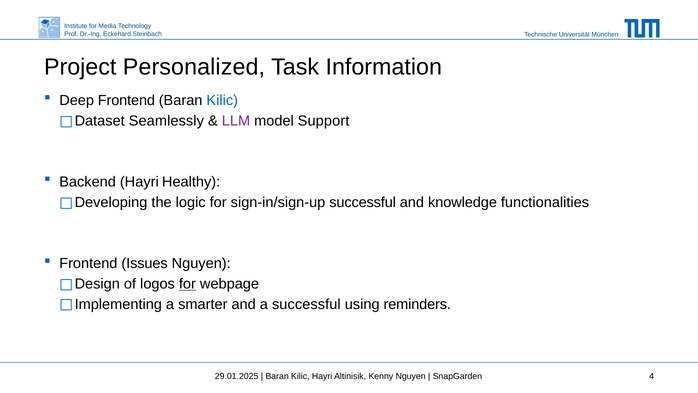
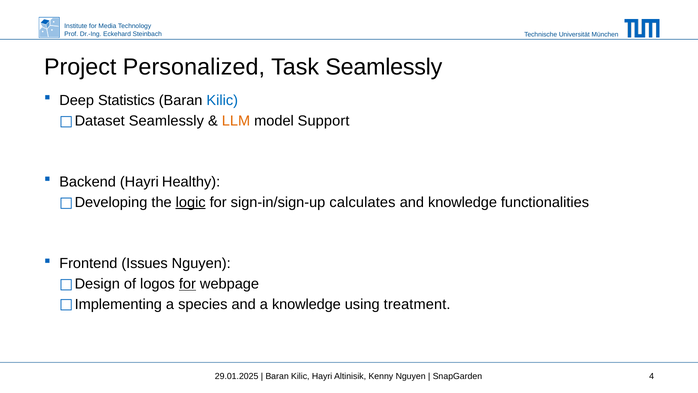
Task Information: Information -> Seamlessly
Deep Frontend: Frontend -> Statistics
LLM colour: purple -> orange
logic underline: none -> present
sign-in/sign-up successful: successful -> calculates
smarter: smarter -> species
a successful: successful -> knowledge
reminders: reminders -> treatment
